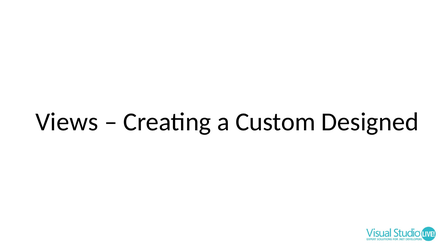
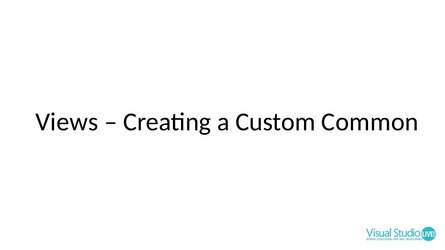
Designed: Designed -> Common
